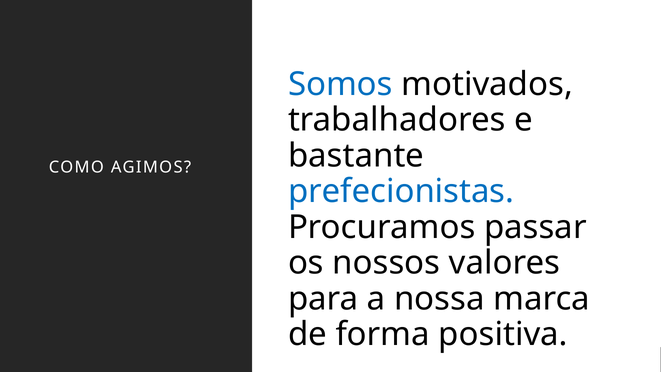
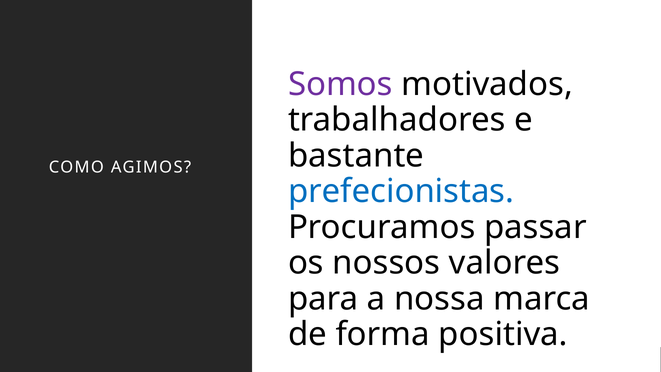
Somos colour: blue -> purple
